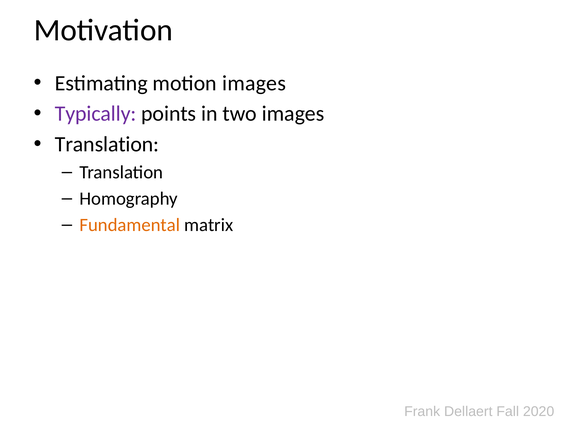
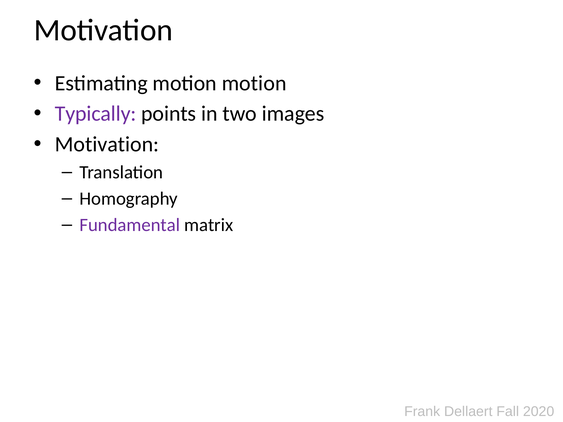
motion images: images -> motion
Translation at (107, 145): Translation -> Motivation
Fundamental colour: orange -> purple
